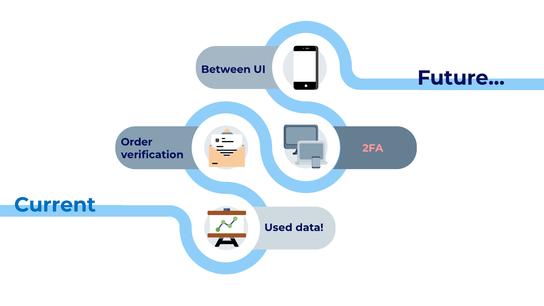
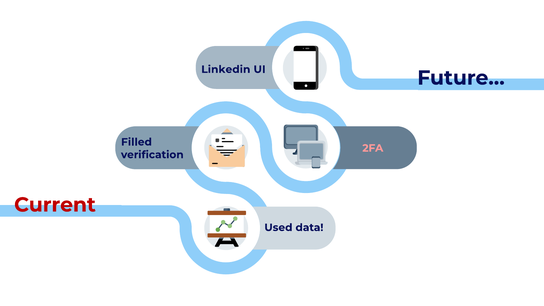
Between: Between -> Linkedin
Order: Order -> Filled
Current colour: blue -> red
